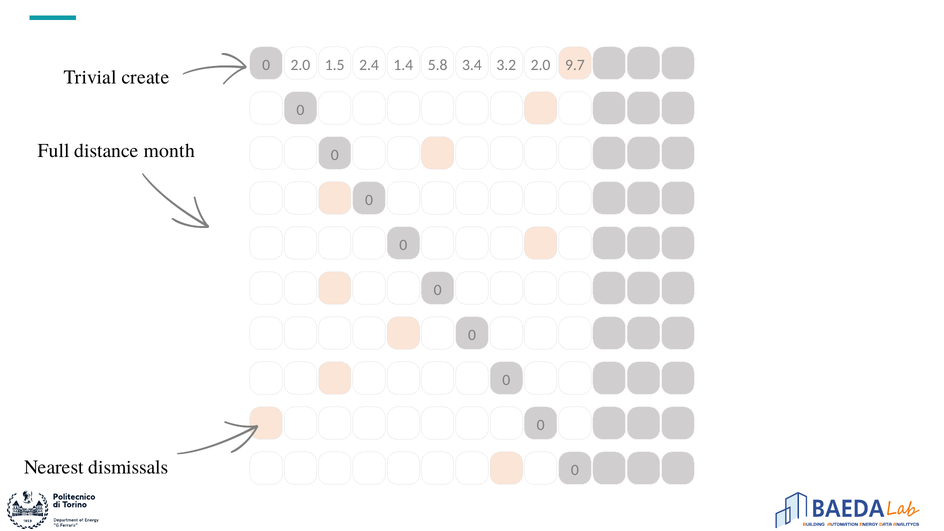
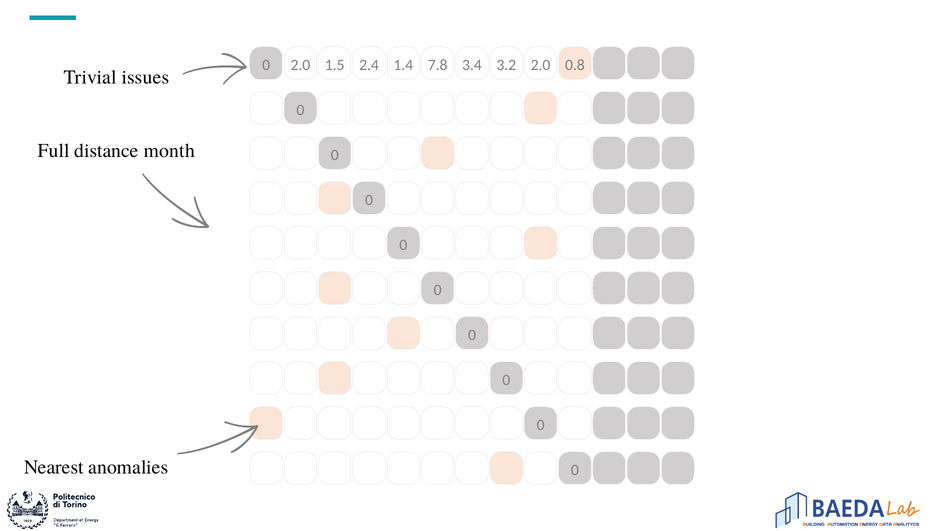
5.8: 5.8 -> 7.8
9.7: 9.7 -> 0.8
create: create -> issues
dismissals: dismissals -> anomalies
